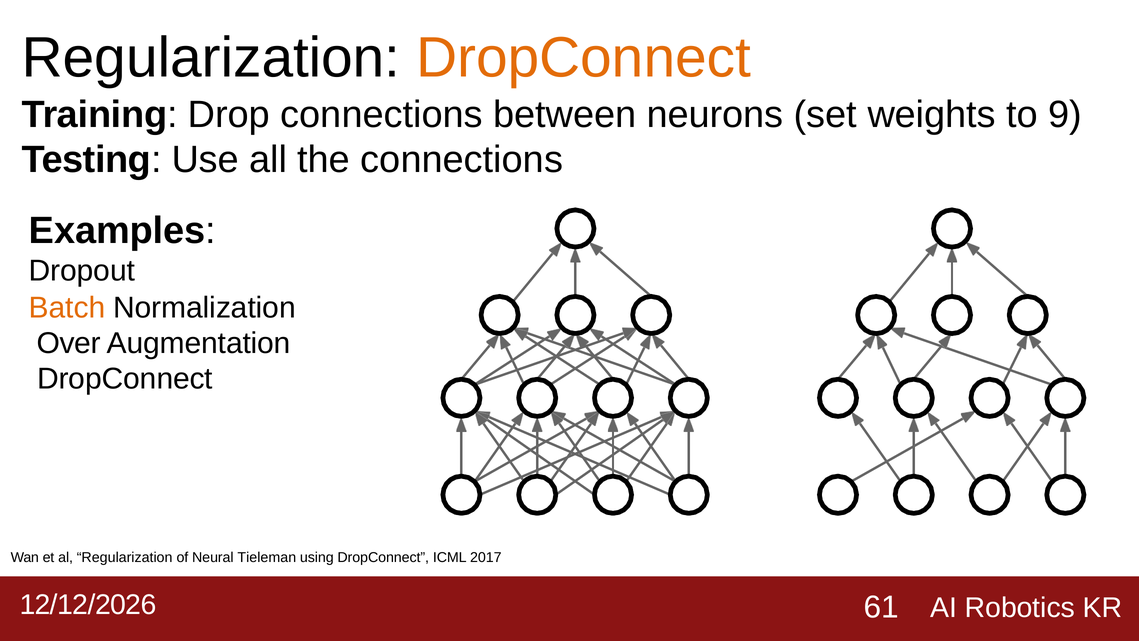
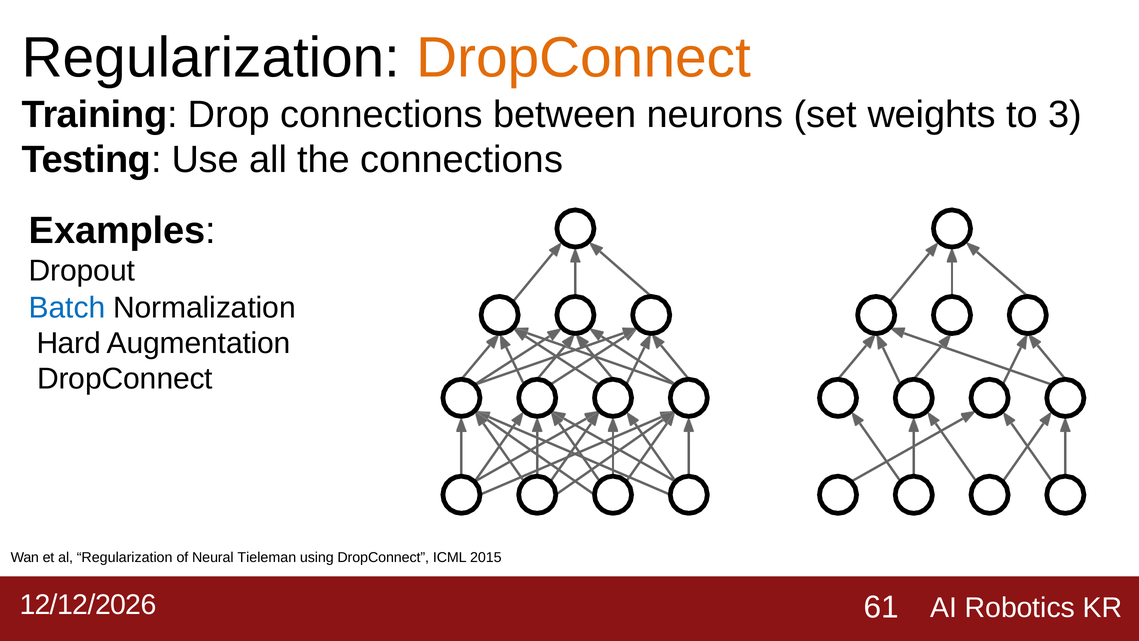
9: 9 -> 3
Batch colour: orange -> blue
Over: Over -> Hard
2017: 2017 -> 2015
